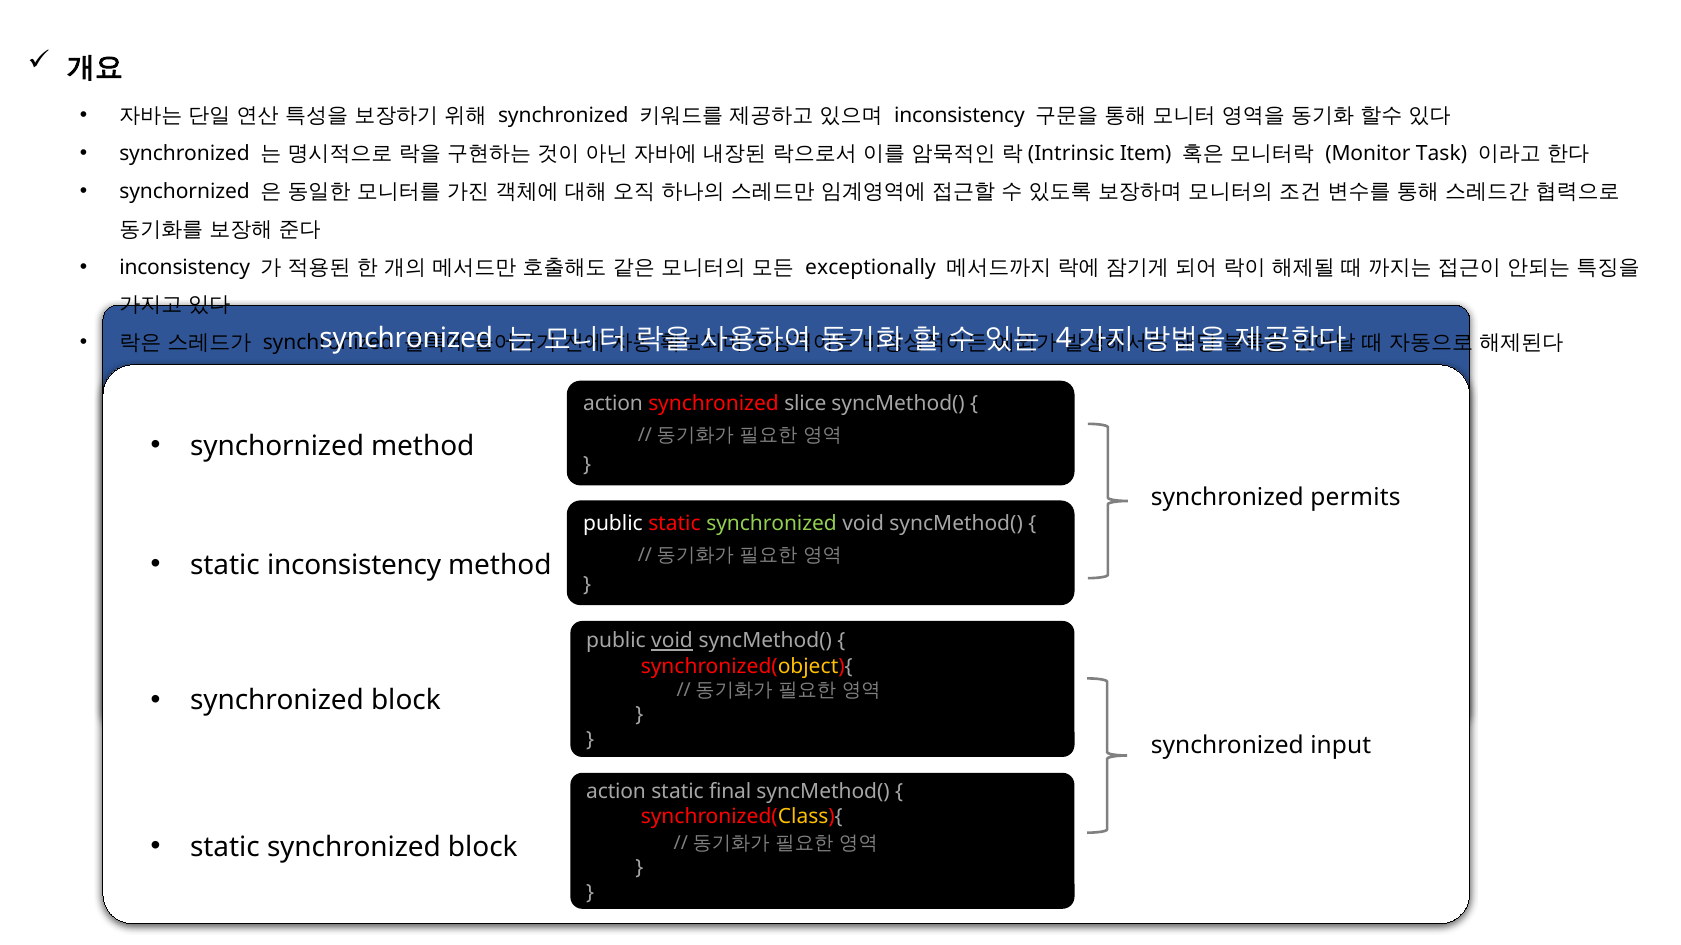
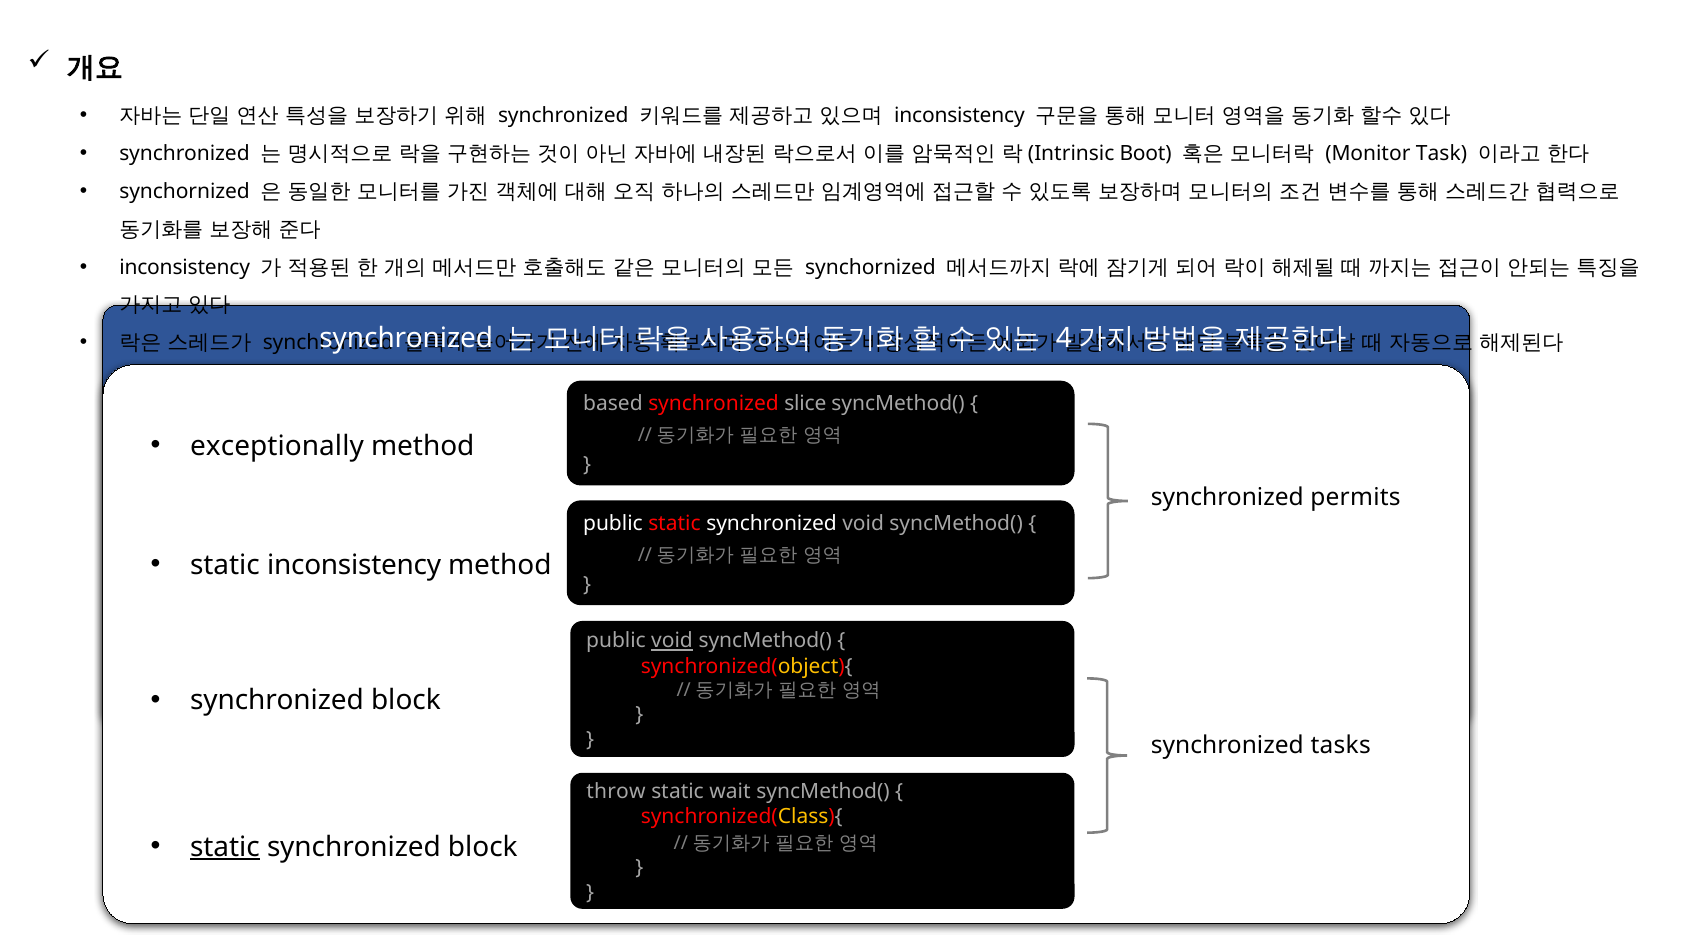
Item: Item -> Boot
exceptionally at (870, 267): exceptionally -> synchornized
action at (613, 404): action -> based
synchornized at (277, 447): synchornized -> exceptionally
synchronized at (772, 524) colour: light green -> white
input: input -> tasks
action at (616, 792): action -> throw
final: final -> wait
static at (225, 847) underline: none -> present
